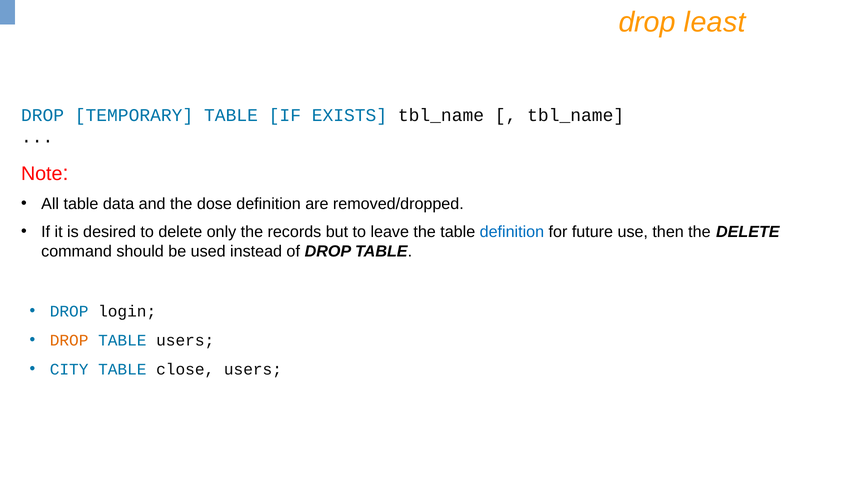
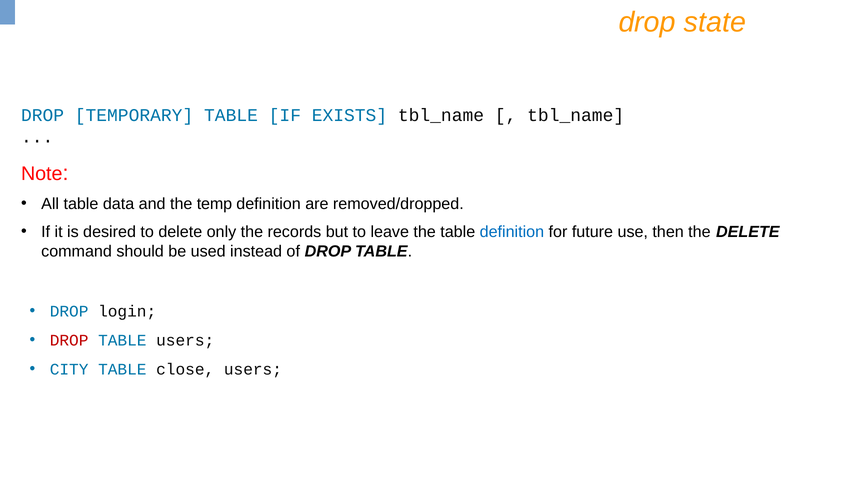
least: least -> state
dose: dose -> temp
DROP at (69, 340) colour: orange -> red
